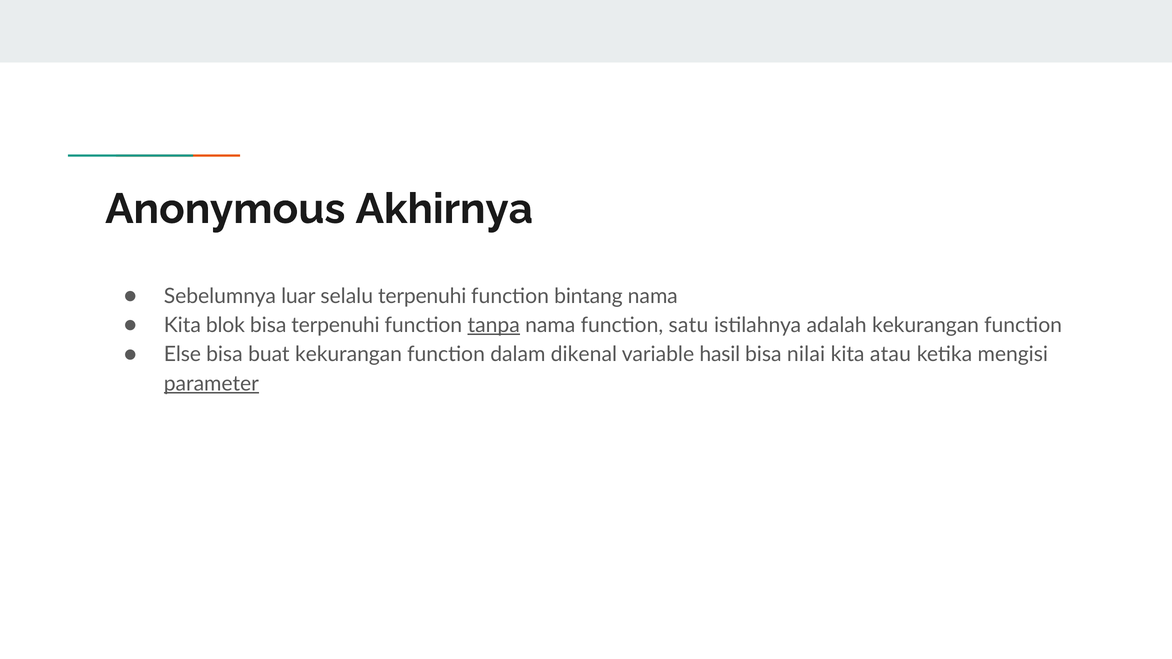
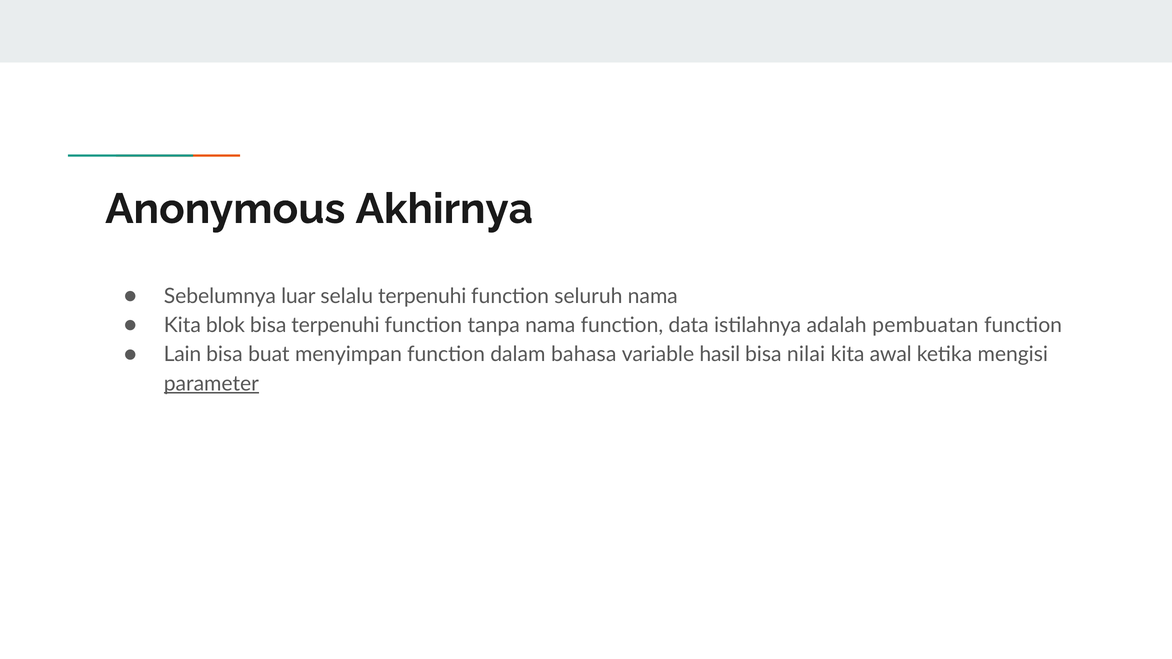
bintang: bintang -> seluruh
tanpa underline: present -> none
satu: satu -> data
adalah kekurangan: kekurangan -> pembuatan
Else: Else -> Lain
buat kekurangan: kekurangan -> menyimpan
dikenal: dikenal -> bahasa
atau: atau -> awal
